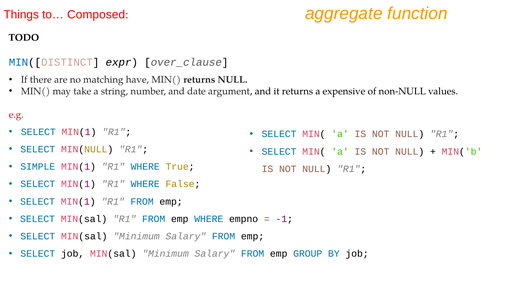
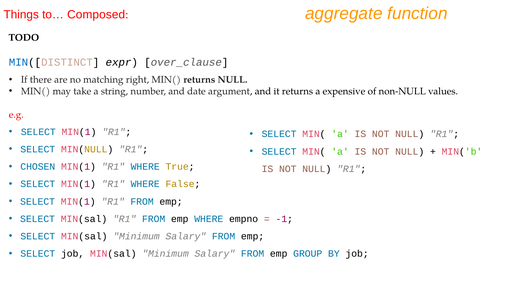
have: have -> right
SIMPLE: SIMPLE -> CHOSEN
